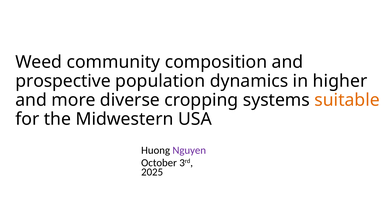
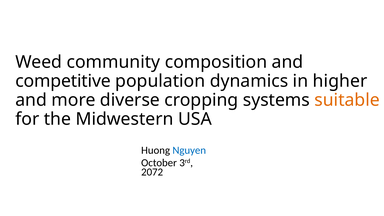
prospective: prospective -> competitive
Nguyen colour: purple -> blue
2025: 2025 -> 2072
